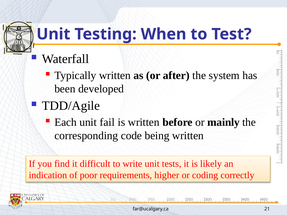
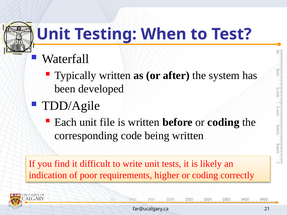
fail: fail -> file
before or mainly: mainly -> coding
